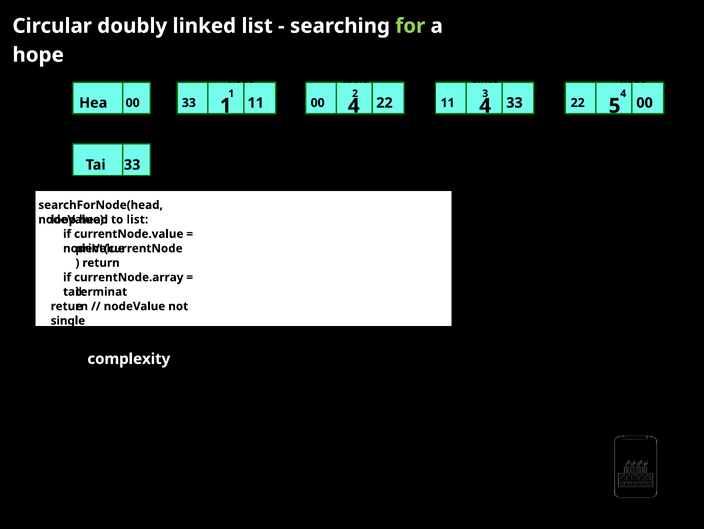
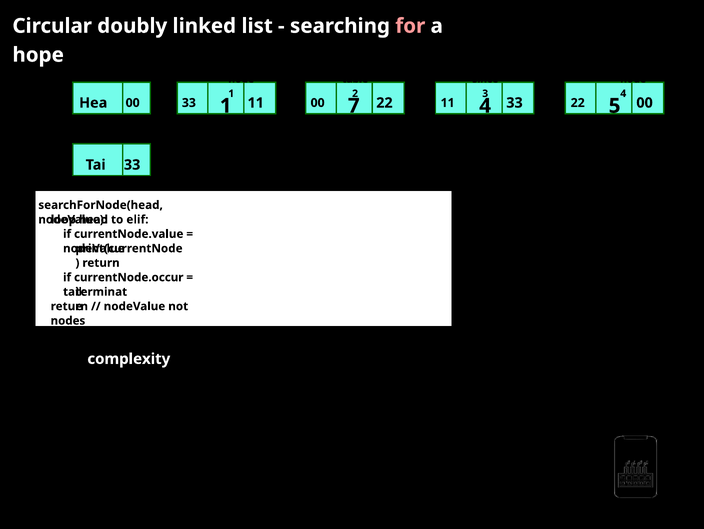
for colour: light green -> pink
1 4: 4 -> 7
to list: list -> elif
currentNode.array: currentNode.array -> currentNode.occur
single: single -> nodes
